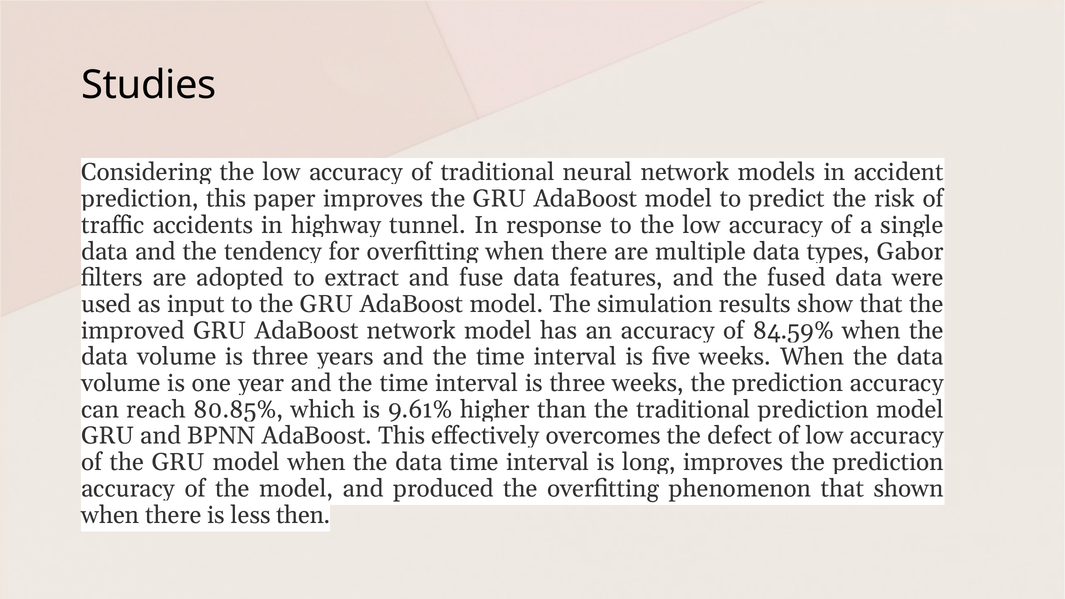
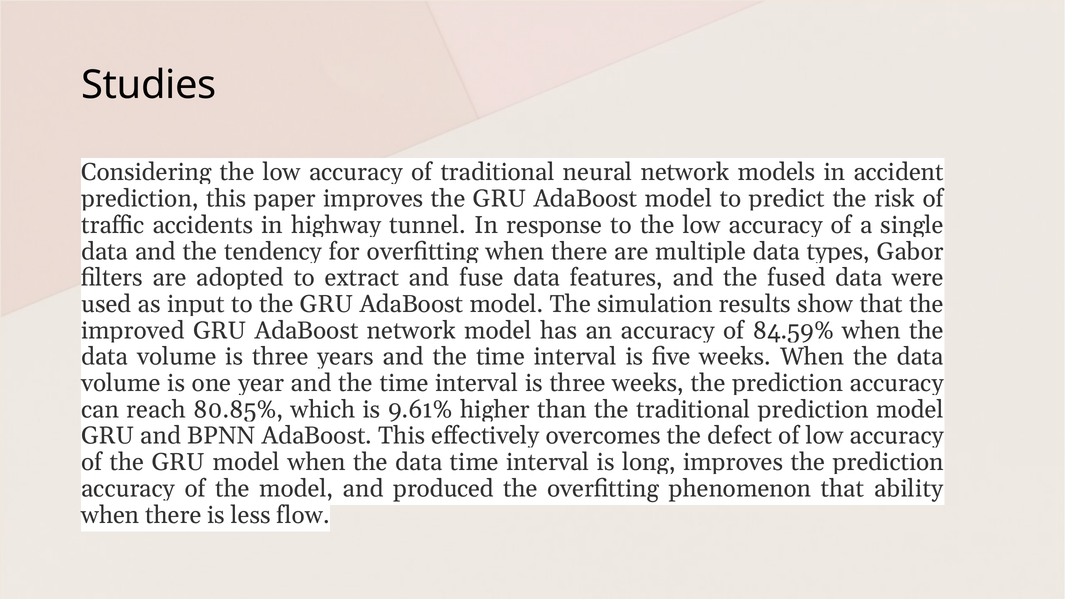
shown: shown -> ability
then: then -> flow
